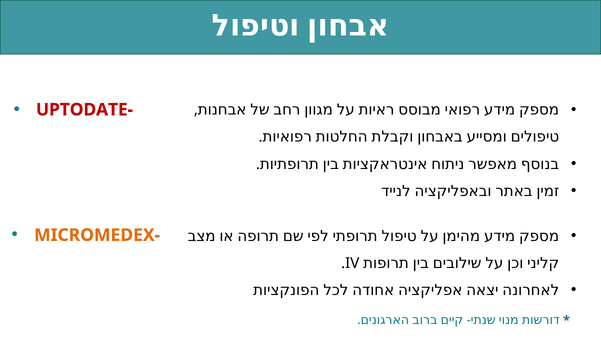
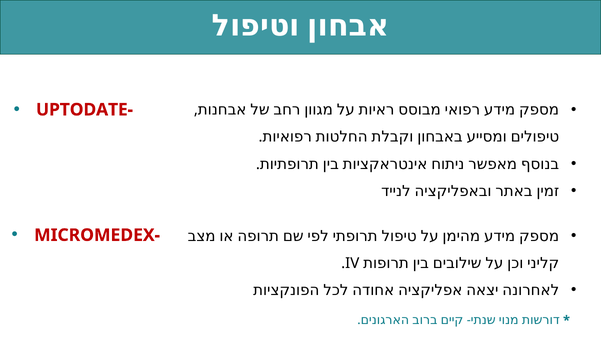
MICROMEDEX- colour: orange -> red
